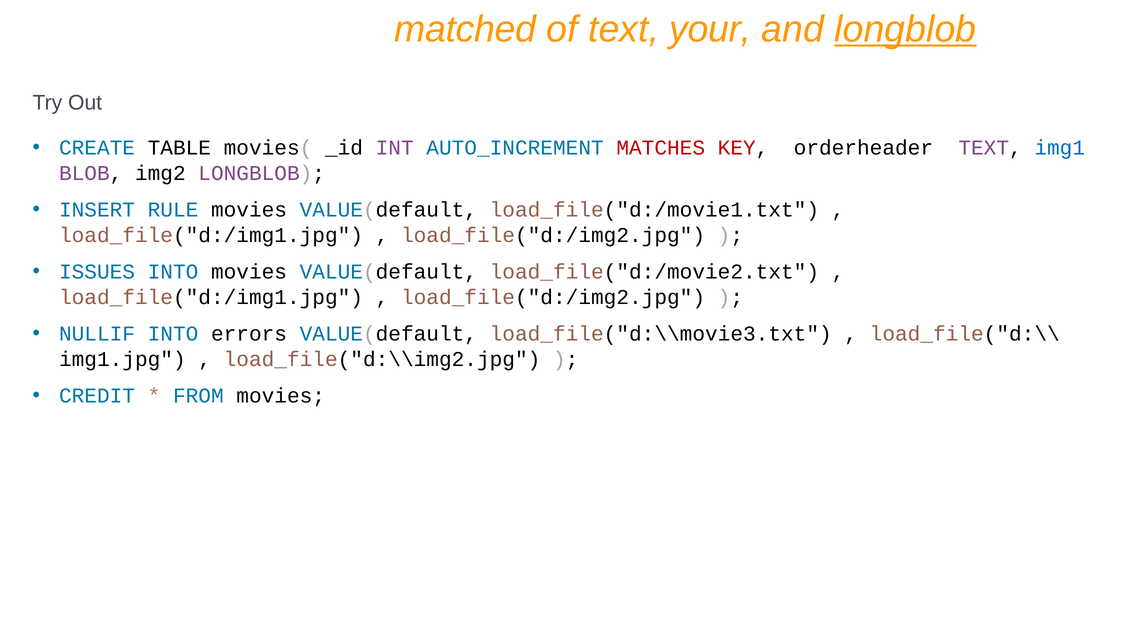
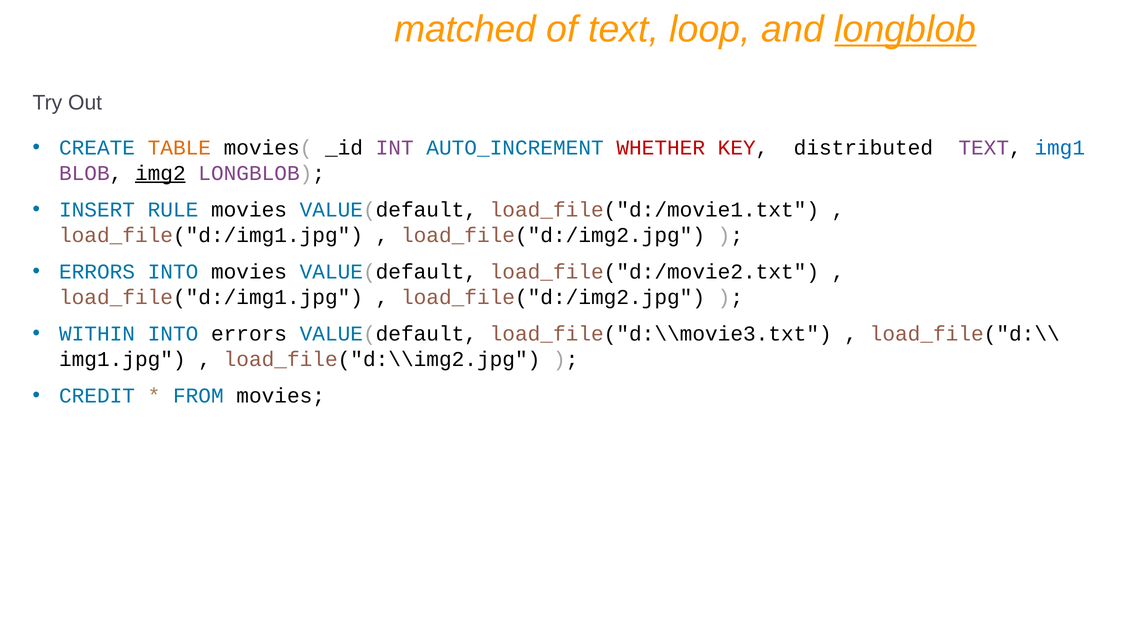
your: your -> loop
TABLE colour: black -> orange
MATCHES: MATCHES -> WHETHER
orderheader: orderheader -> distributed
img2 underline: none -> present
ISSUES at (97, 271): ISSUES -> ERRORS
NULLIF: NULLIF -> WITHIN
